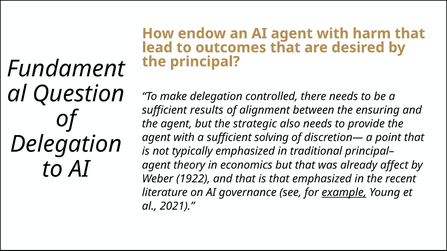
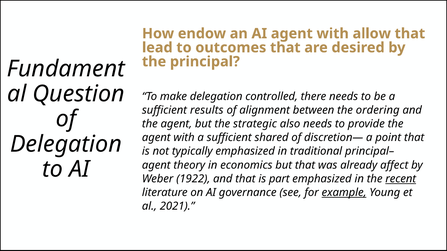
harm: harm -> allow
ensuring: ensuring -> ordering
solving: solving -> shared
is that: that -> part
recent underline: none -> present
